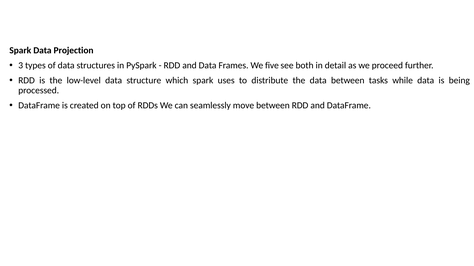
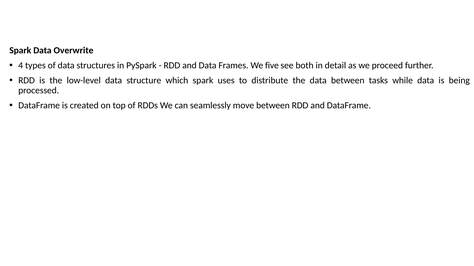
Projection: Projection -> Overwrite
3: 3 -> 4
